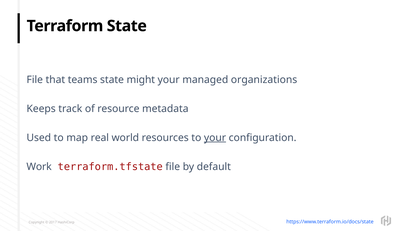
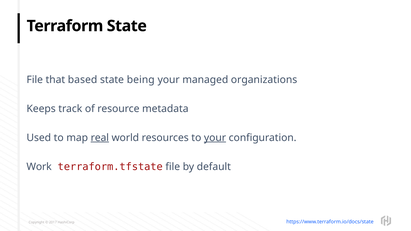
teams: teams -> based
might: might -> being
real underline: none -> present
